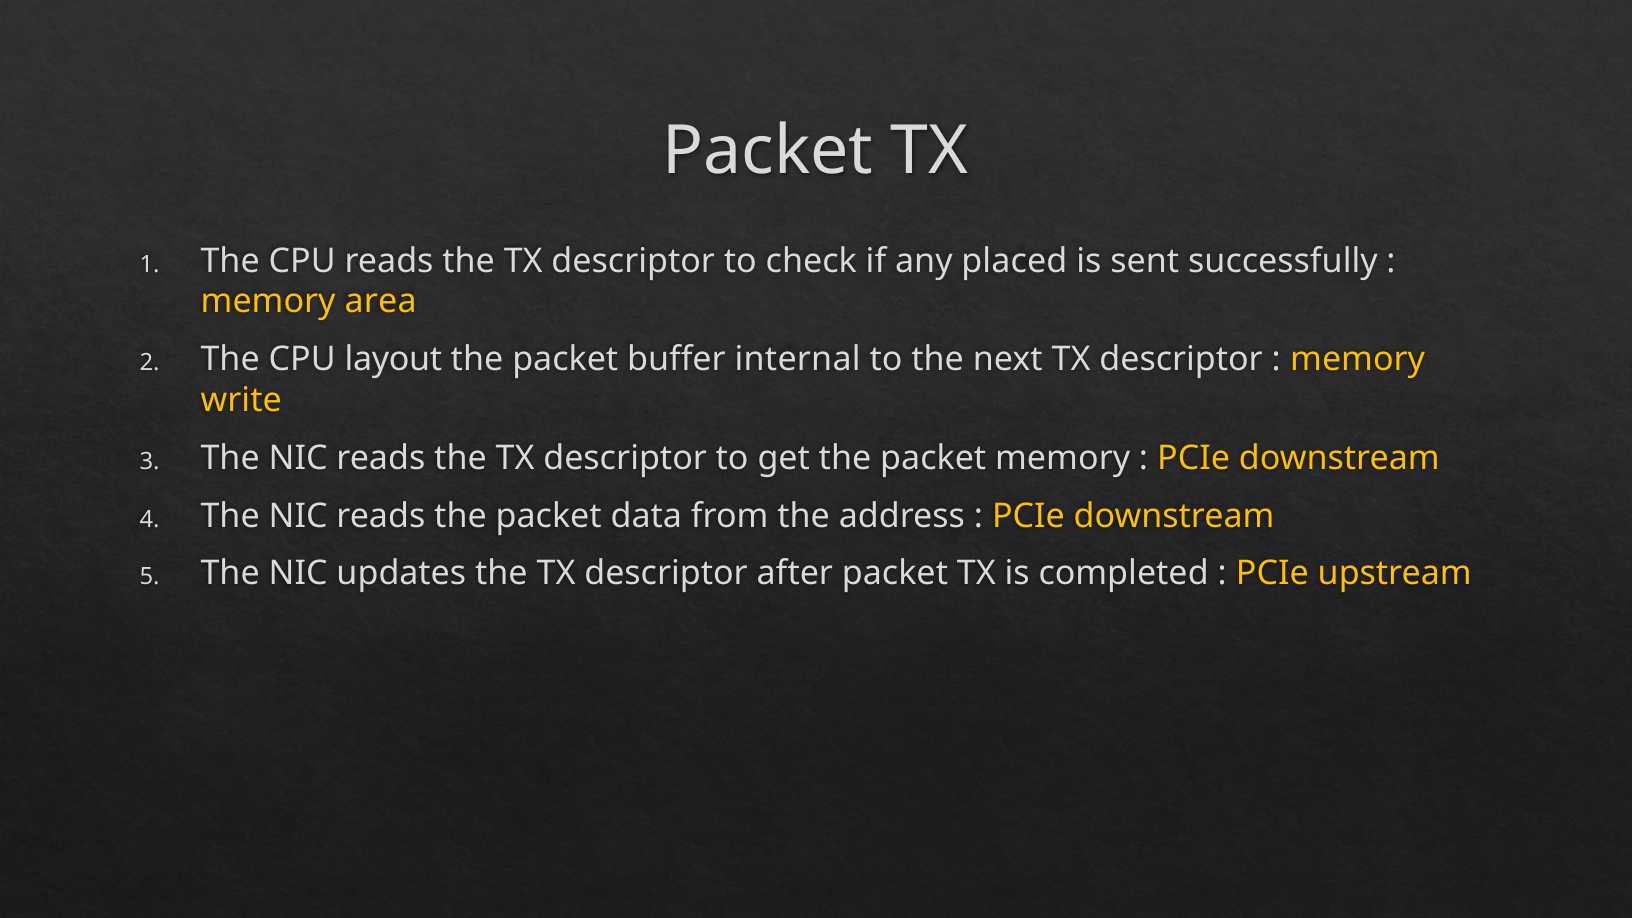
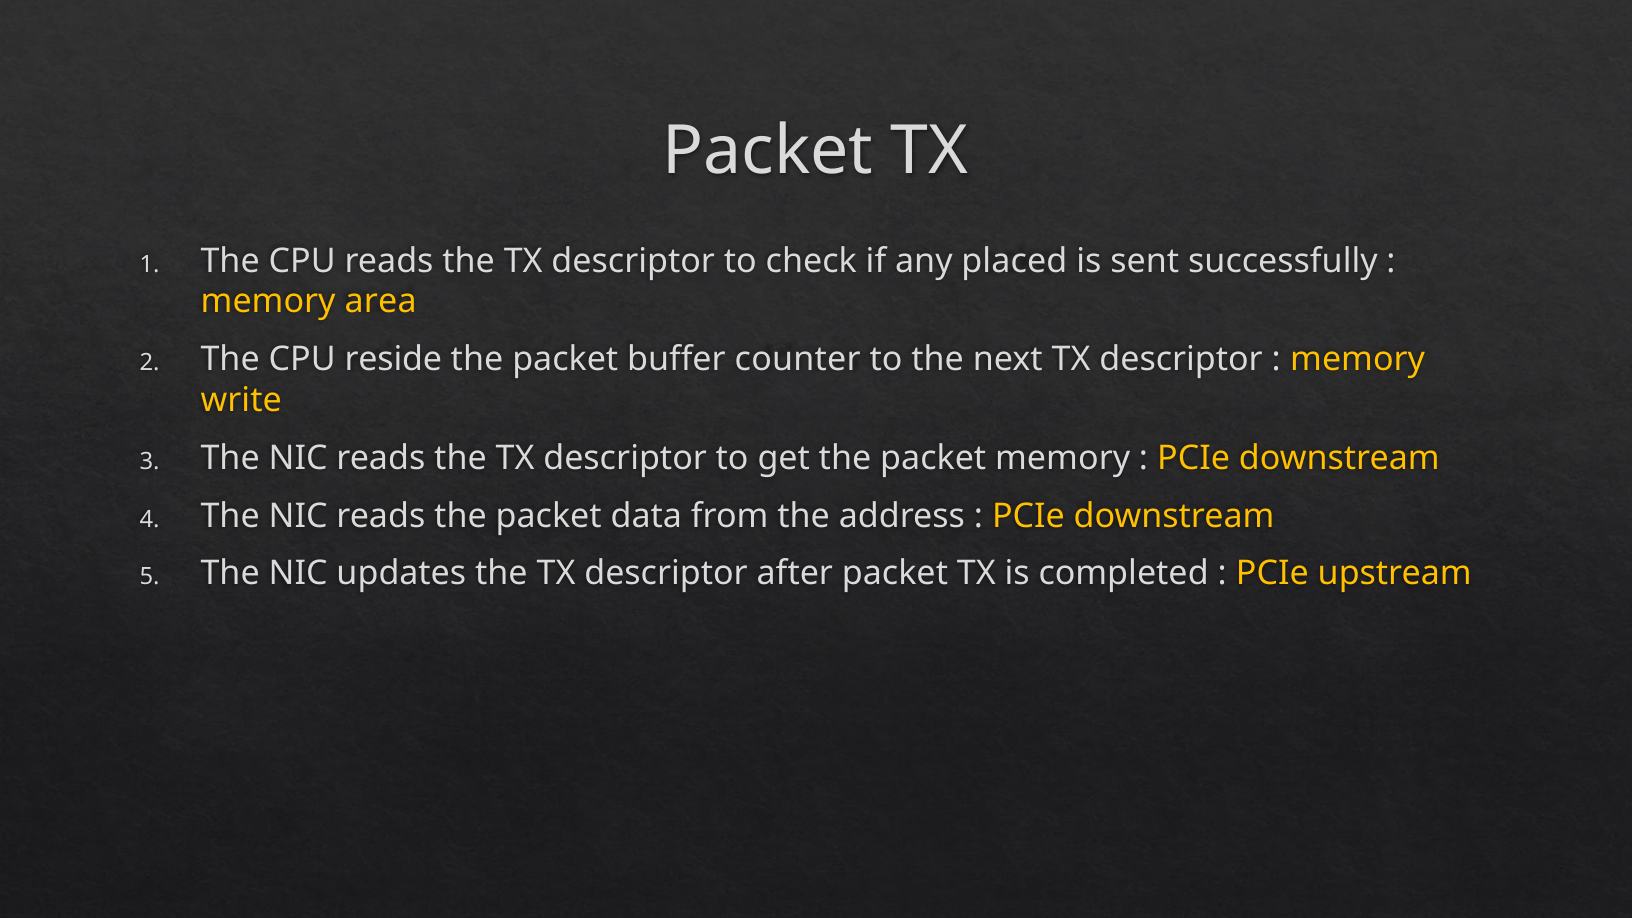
layout: layout -> reside
internal: internal -> counter
